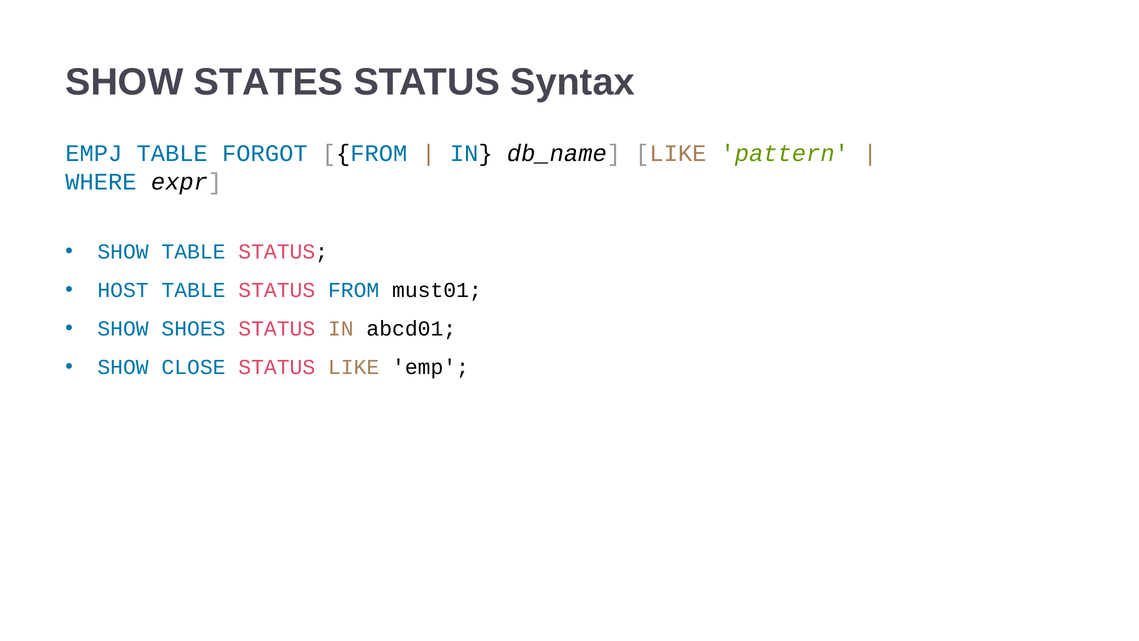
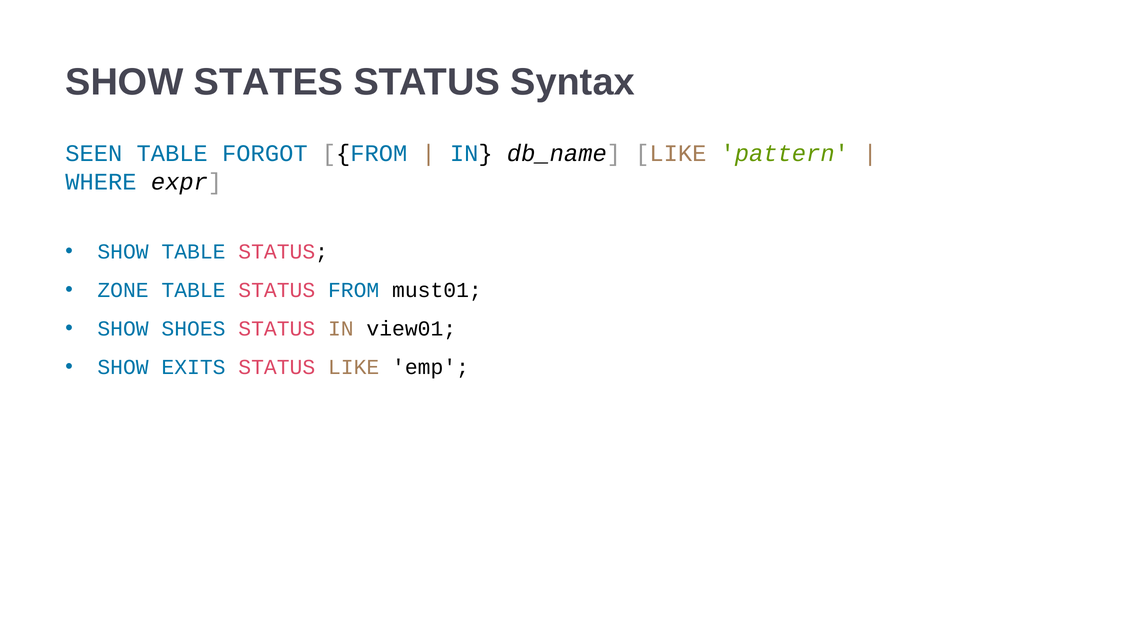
EMPJ: EMPJ -> SEEN
HOST: HOST -> ZONE
abcd01: abcd01 -> view01
CLOSE: CLOSE -> EXITS
